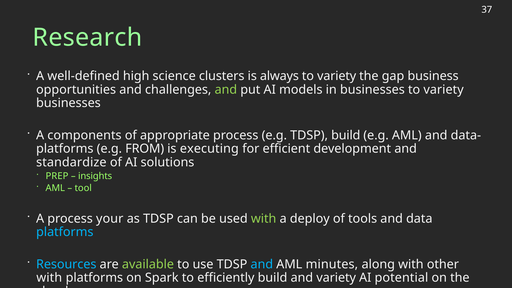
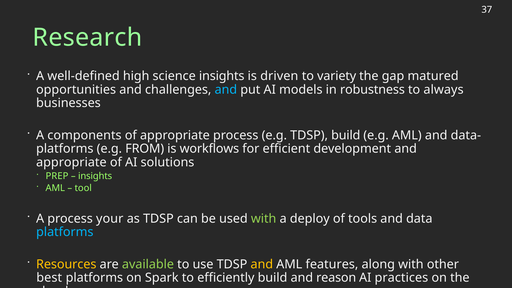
science clusters: clusters -> insights
always: always -> driven
business: business -> matured
and at (226, 90) colour: light green -> light blue
in businesses: businesses -> robustness
variety at (444, 90): variety -> always
executing: executing -> workflows
standardize at (71, 162): standardize -> appropriate
Resources colour: light blue -> yellow
and at (262, 264) colour: light blue -> yellow
minutes: minutes -> features
with at (49, 278): with -> best
and variety: variety -> reason
potential: potential -> practices
